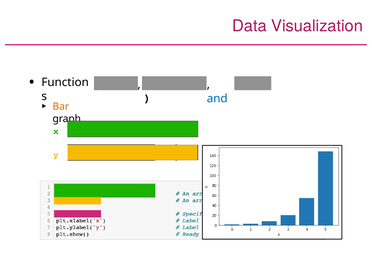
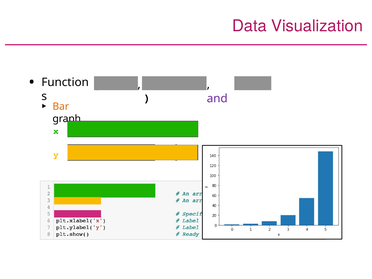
and colour: blue -> purple
